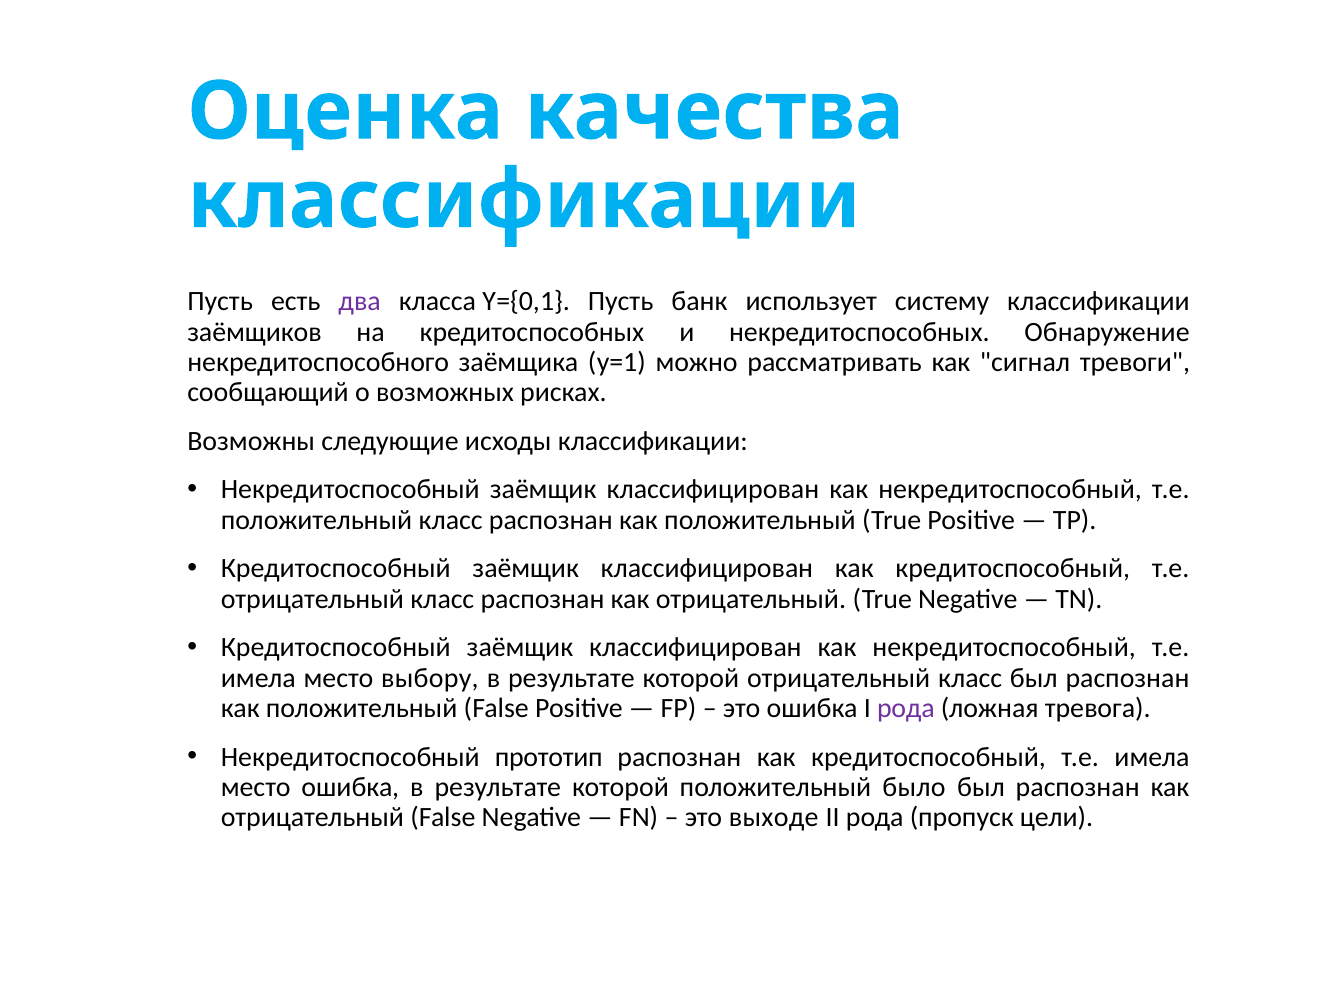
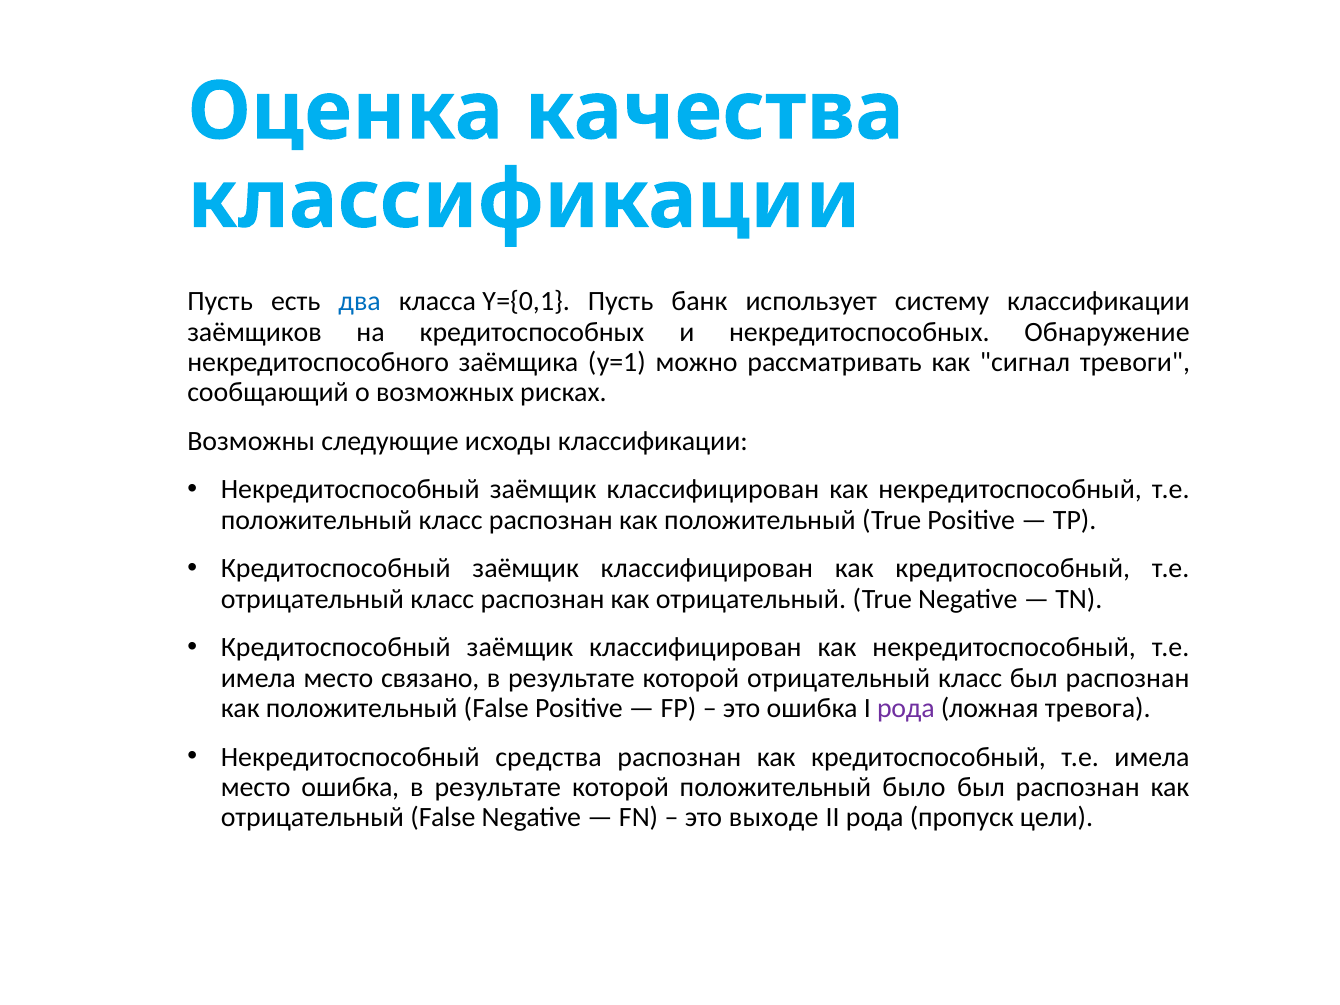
два colour: purple -> blue
выбору: выбору -> связано
прототип: прототип -> средства
